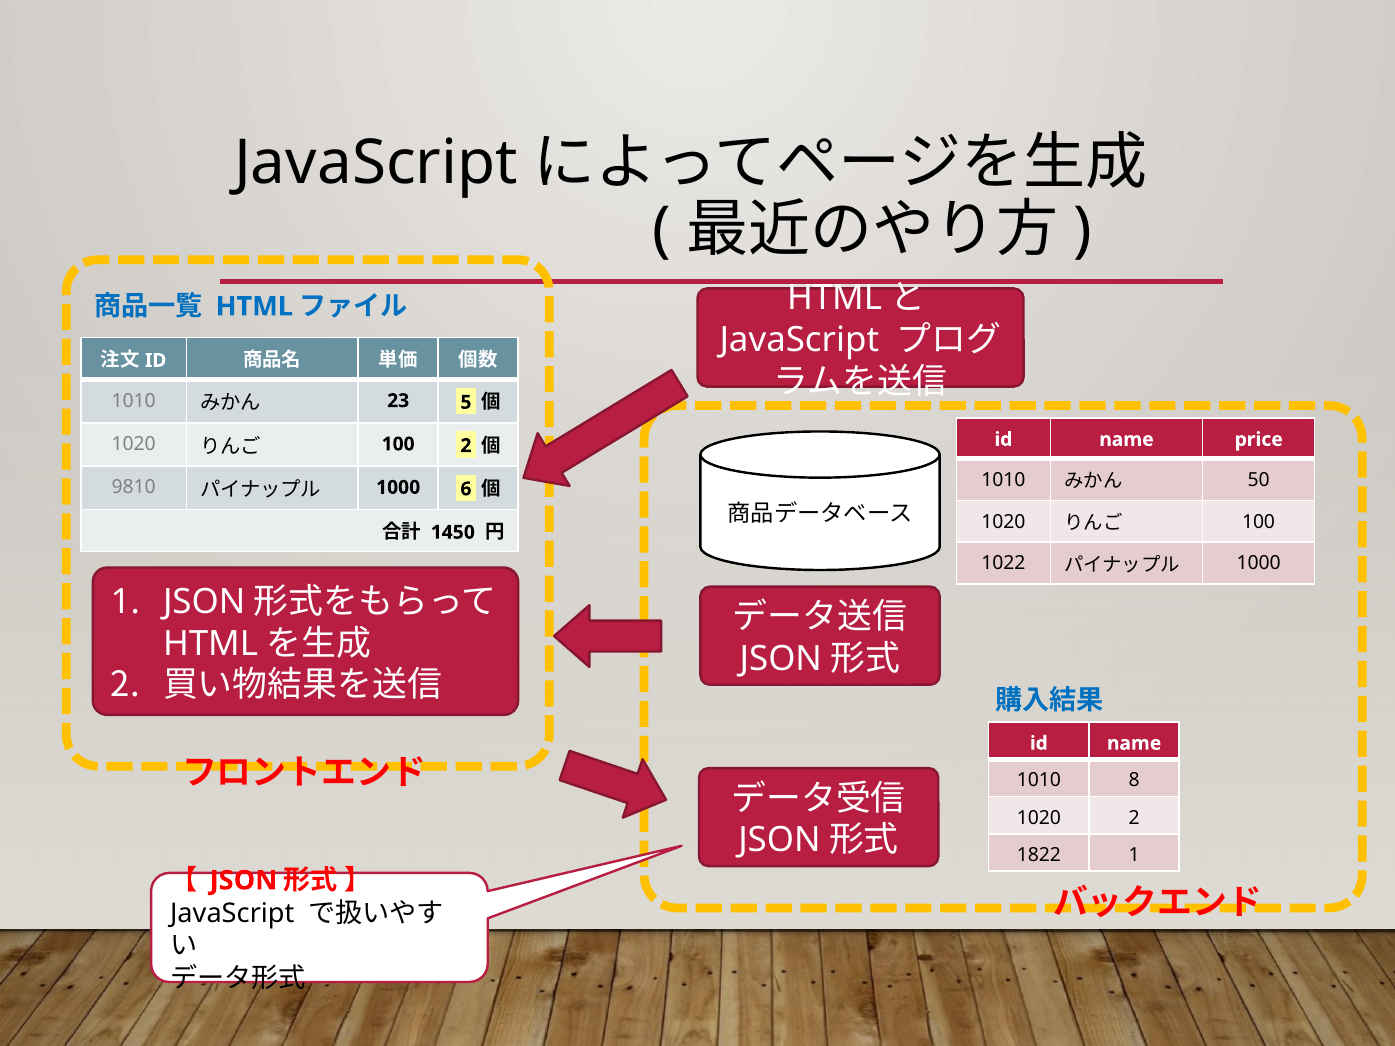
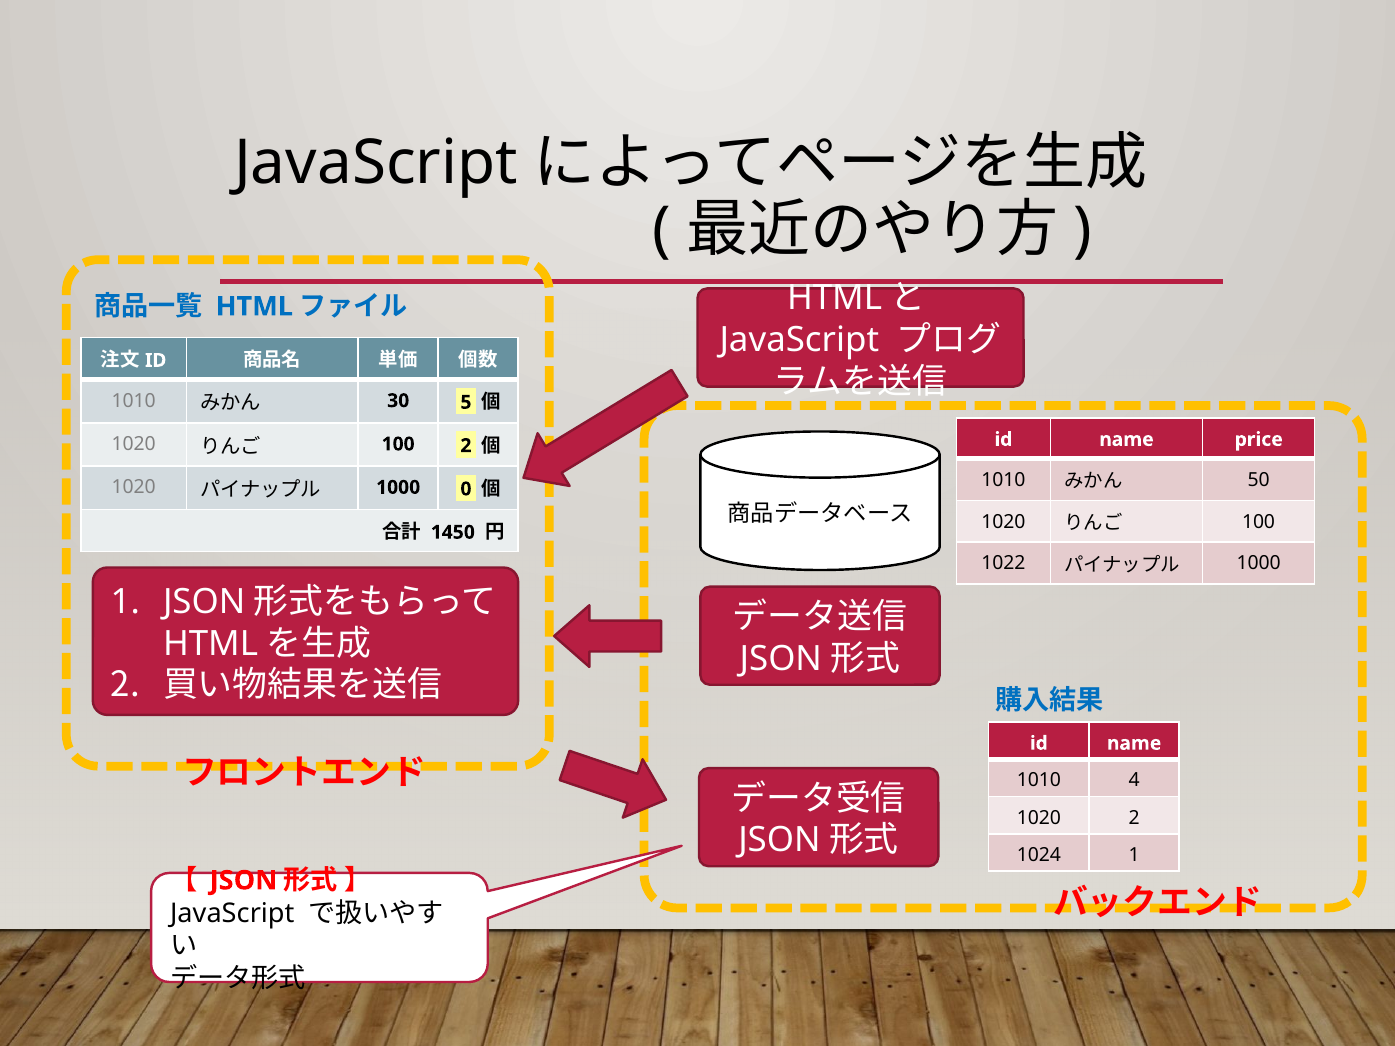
23: 23 -> 30
9810 at (134, 488): 9810 -> 1020
6: 6 -> 0
8: 8 -> 4
1822: 1822 -> 1024
